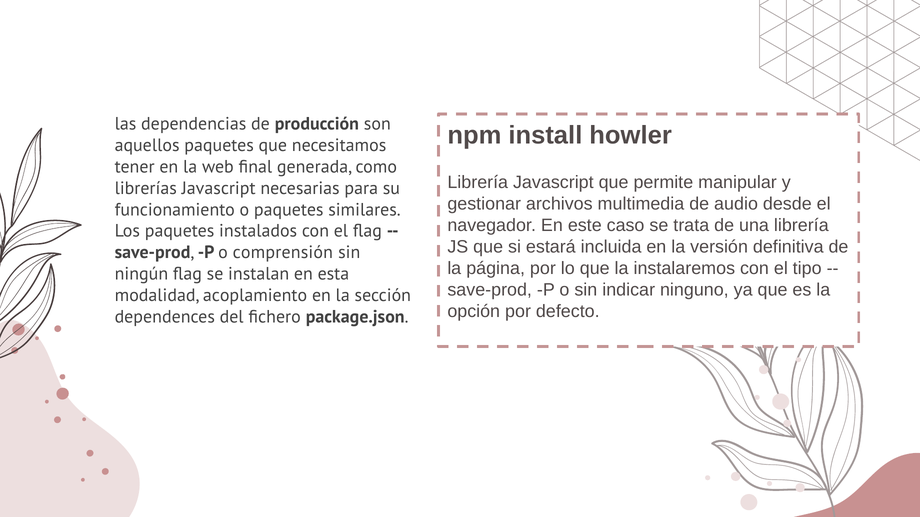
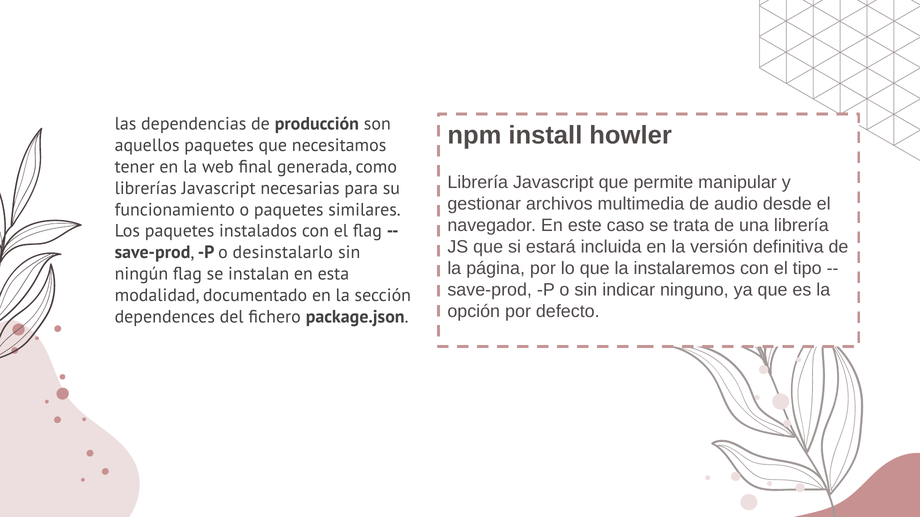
comprensión: comprensión -> desinstalarlo
acoplamiento: acoplamiento -> documentado
